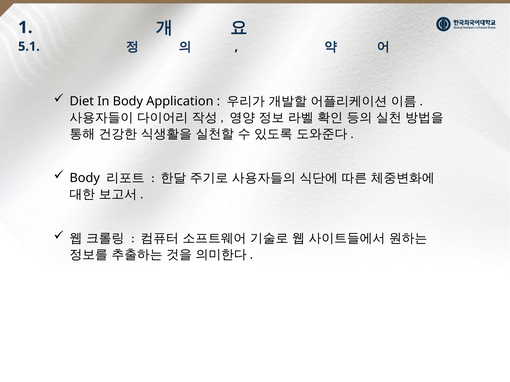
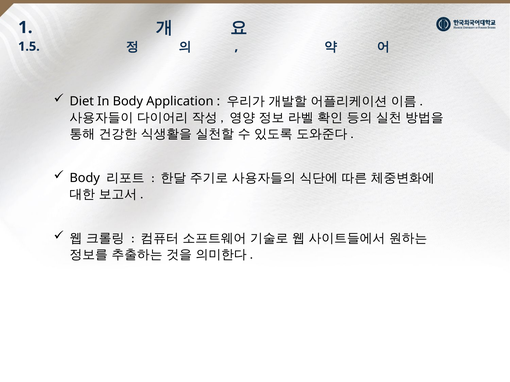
5.1: 5.1 -> 1.5
